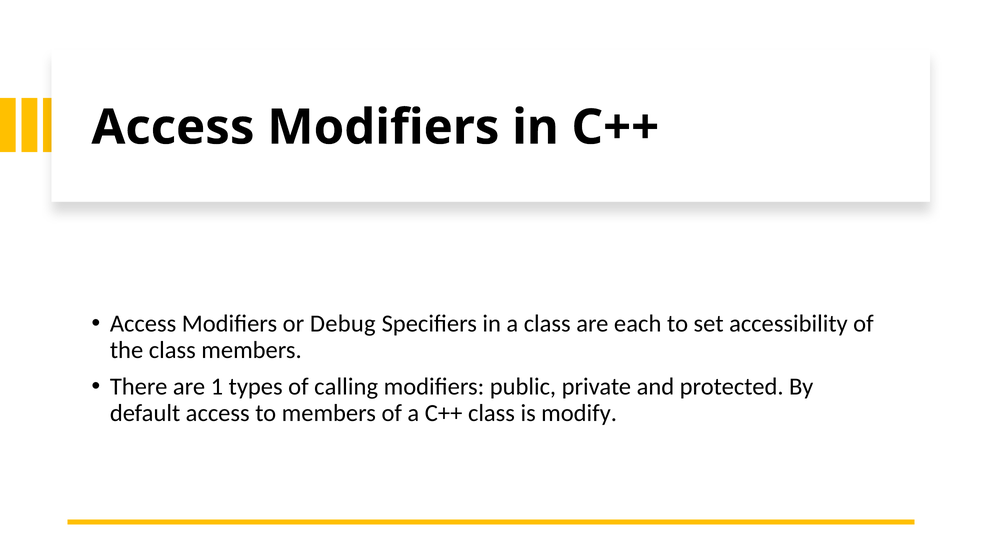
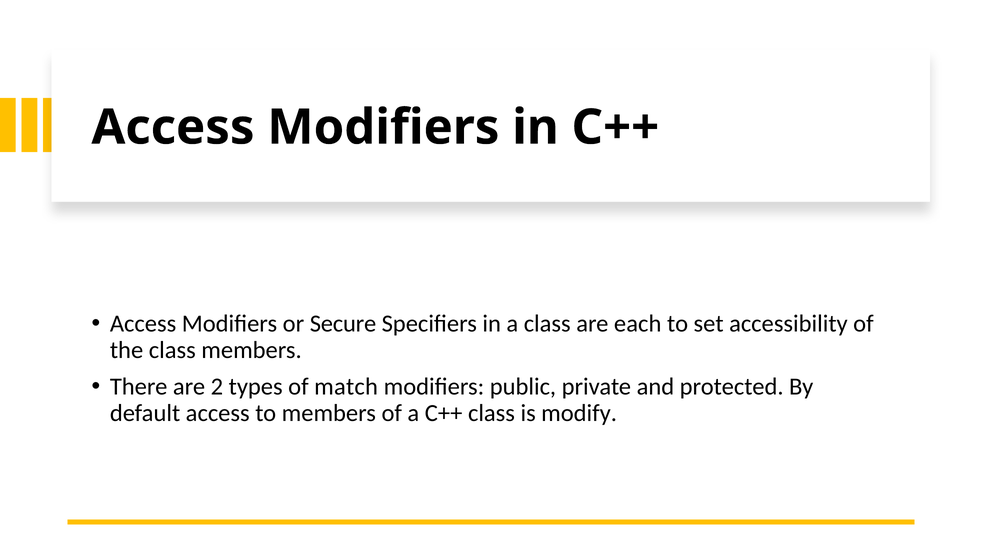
Debug: Debug -> Secure
1: 1 -> 2
calling: calling -> match
